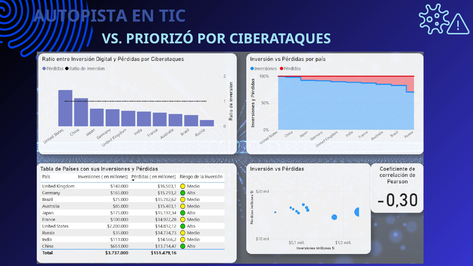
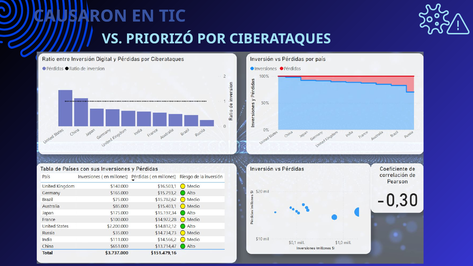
AUTOPISTA: AUTOPISTA -> CAUSARON
